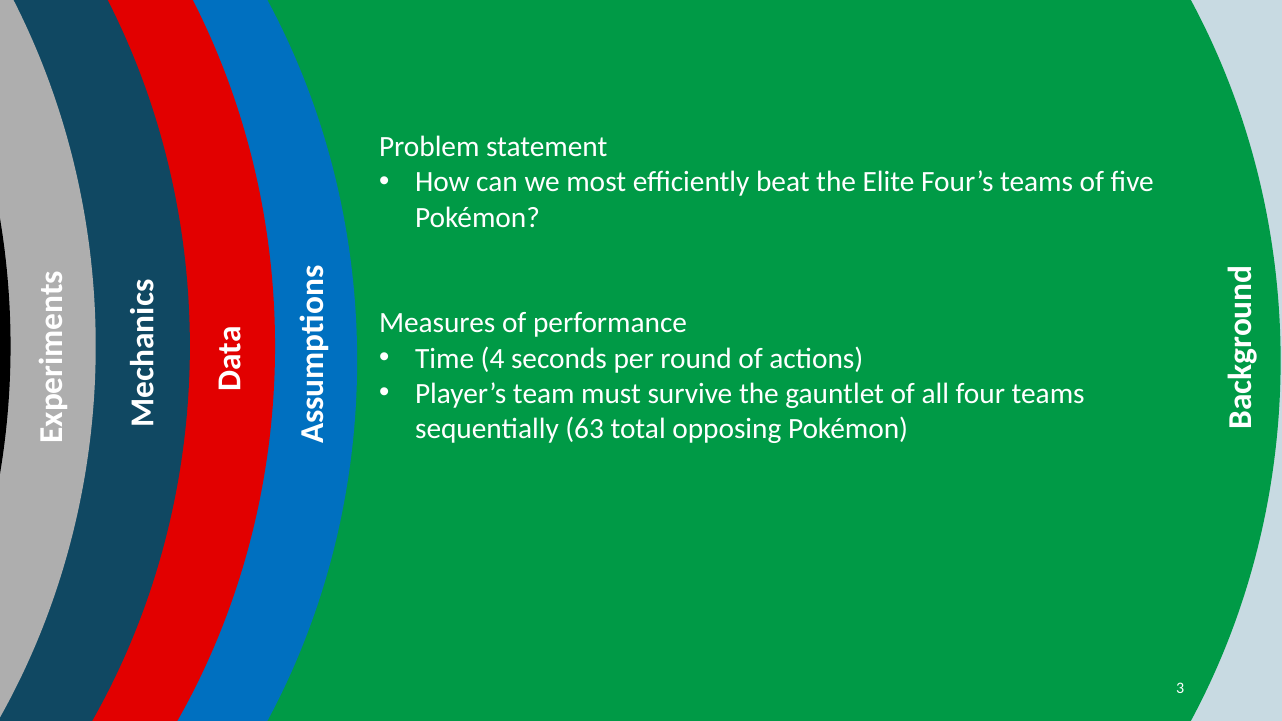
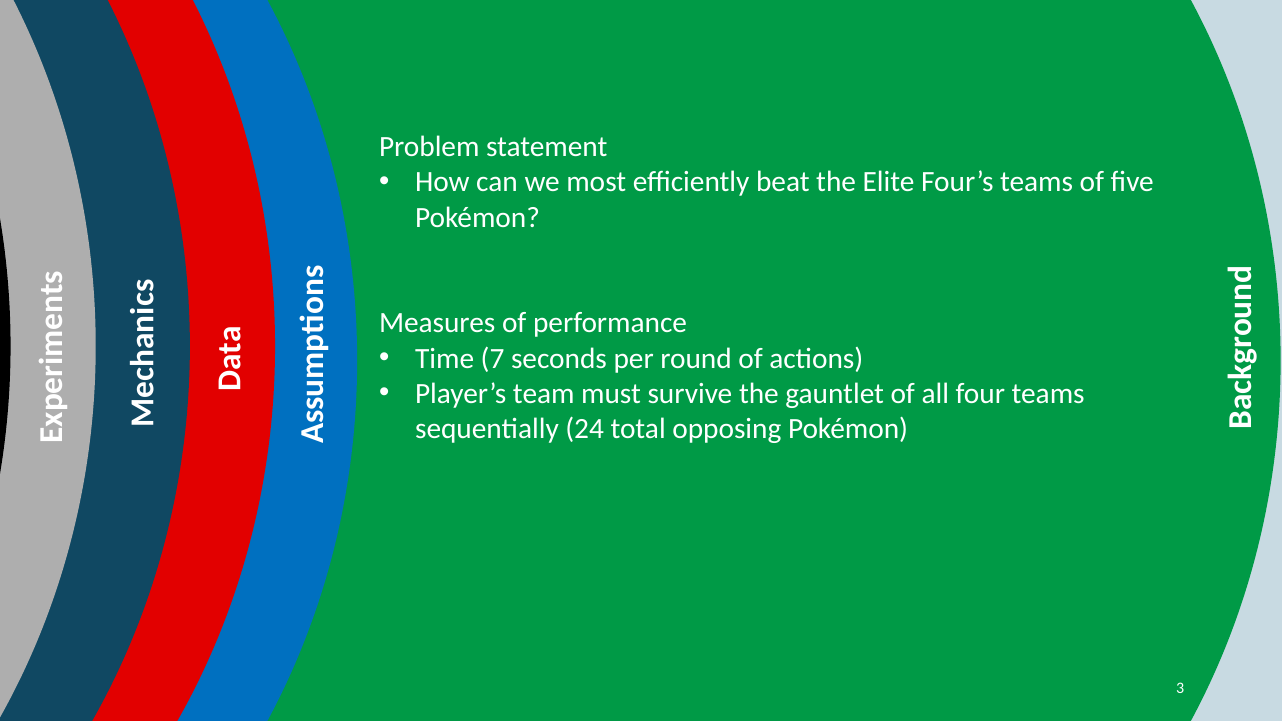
4: 4 -> 7
63: 63 -> 24
